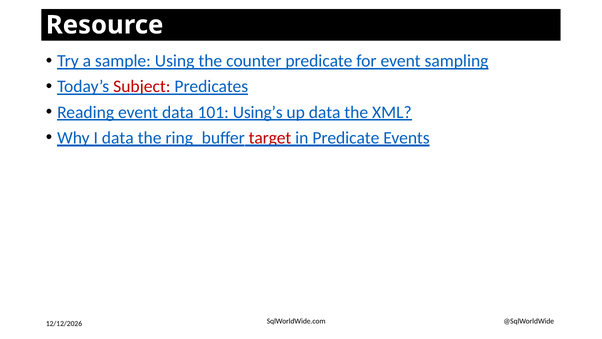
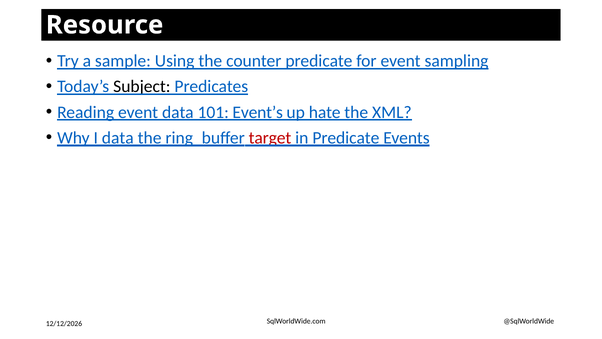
Subject colour: red -> black
Using’s: Using’s -> Event’s
up data: data -> hate
